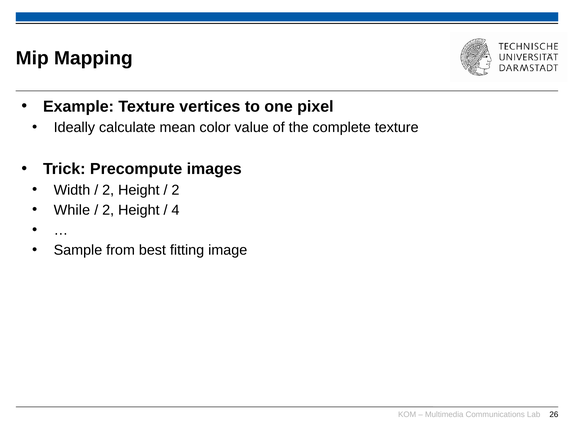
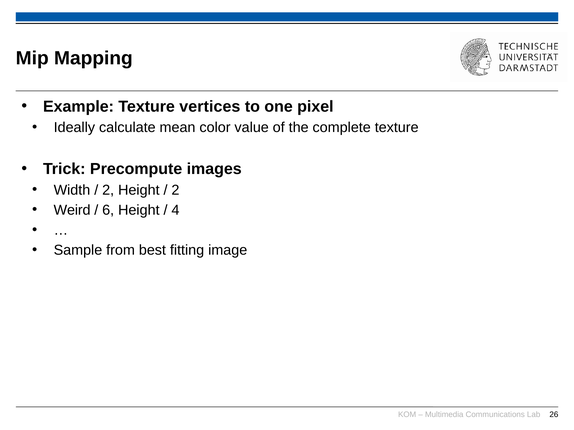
While: While -> Weird
2 at (108, 210): 2 -> 6
